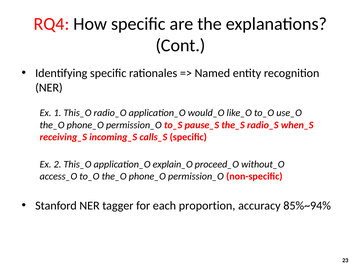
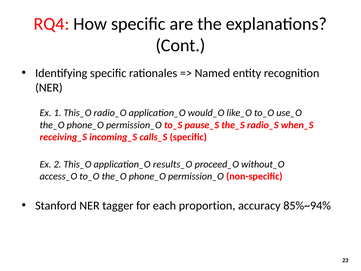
explain_O: explain_O -> results_O
